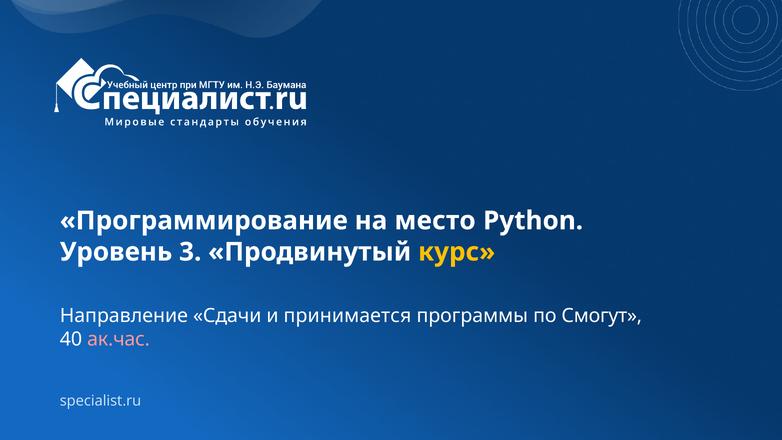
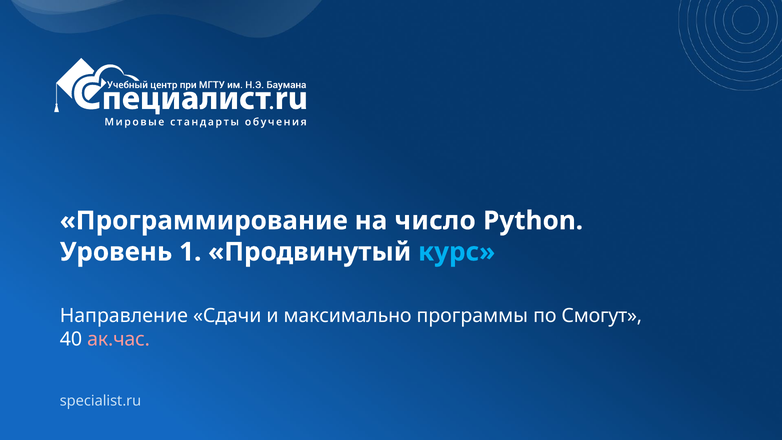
место: место -> число
3: 3 -> 1
курс colour: yellow -> light blue
принимается: принимается -> максимально
